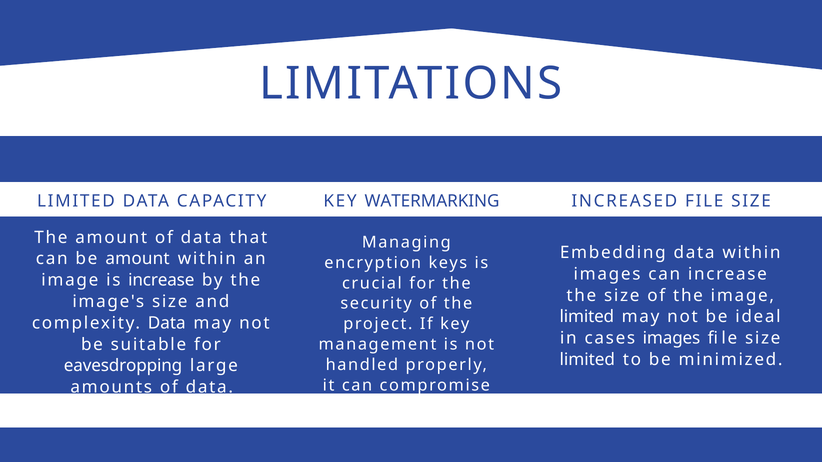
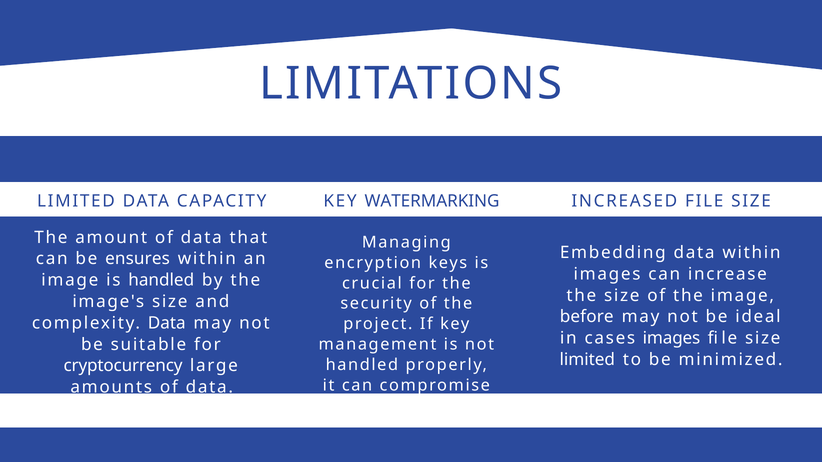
be amount: amount -> ensures
is increase: increase -> handled
limited at (587, 317): limited -> before
eavesdropping: eavesdropping -> cryptocurrency
